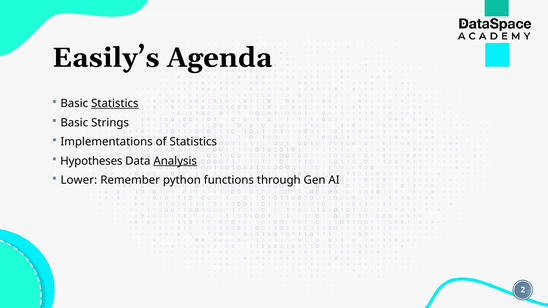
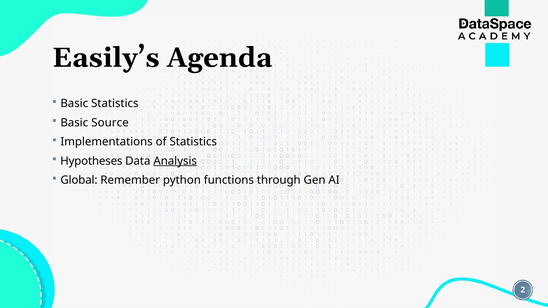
Statistics at (115, 104) underline: present -> none
Strings: Strings -> Source
Lower: Lower -> Global
